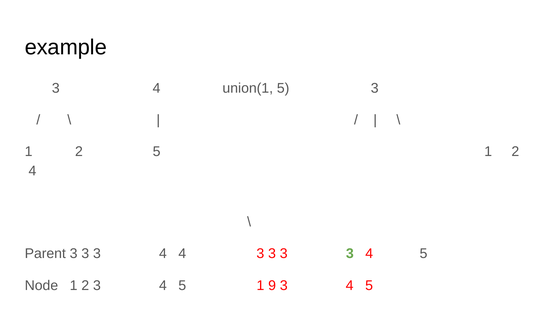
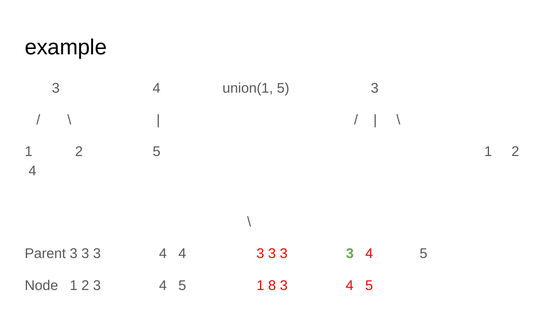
9: 9 -> 8
